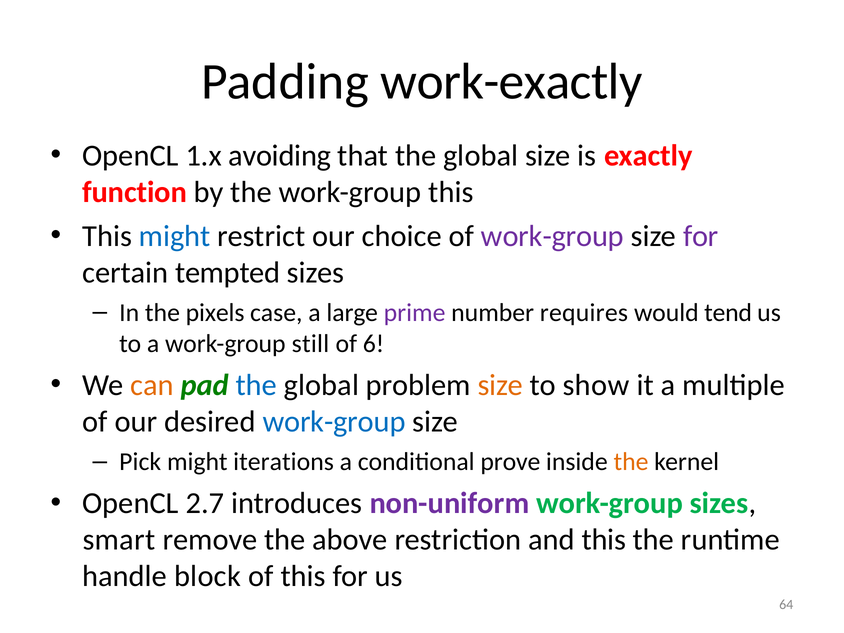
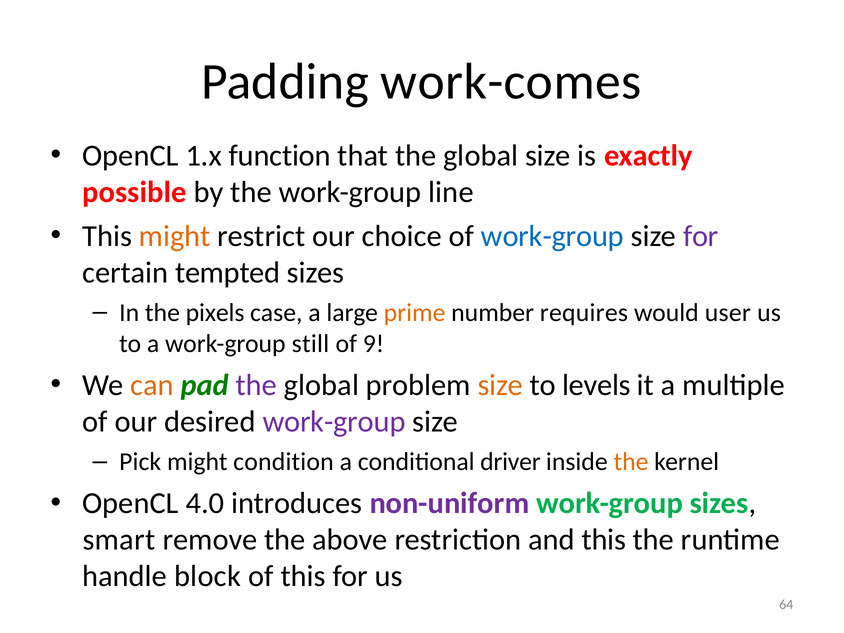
work-exactly: work-exactly -> work-comes
avoiding: avoiding -> function
function: function -> possible
work-group this: this -> line
might at (175, 236) colour: blue -> orange
work-group at (552, 236) colour: purple -> blue
prime colour: purple -> orange
tend: tend -> user
6: 6 -> 9
the at (256, 385) colour: blue -> purple
show: show -> levels
work-group at (334, 422) colour: blue -> purple
iterations: iterations -> condition
prove: prove -> driver
2.7: 2.7 -> 4.0
